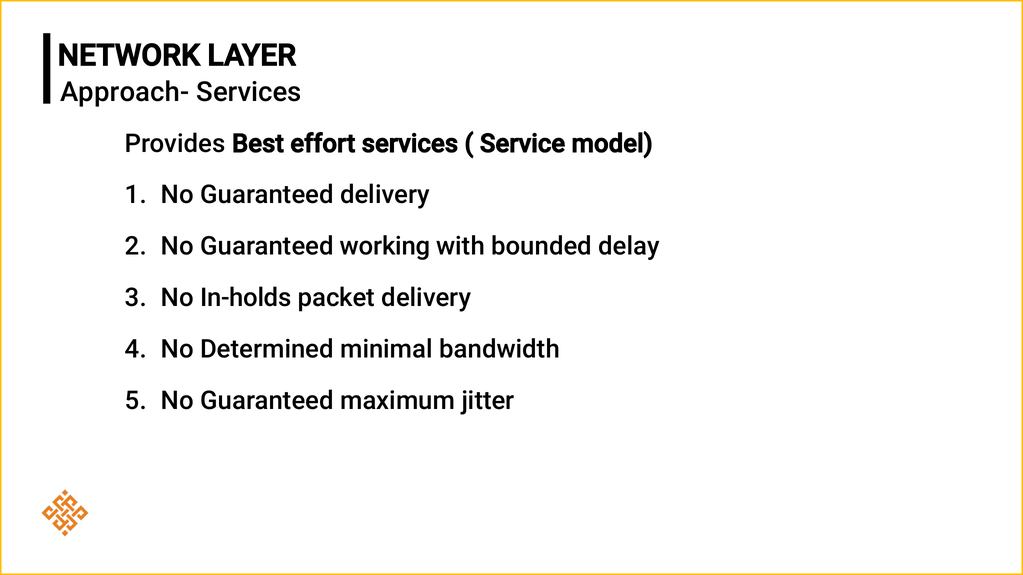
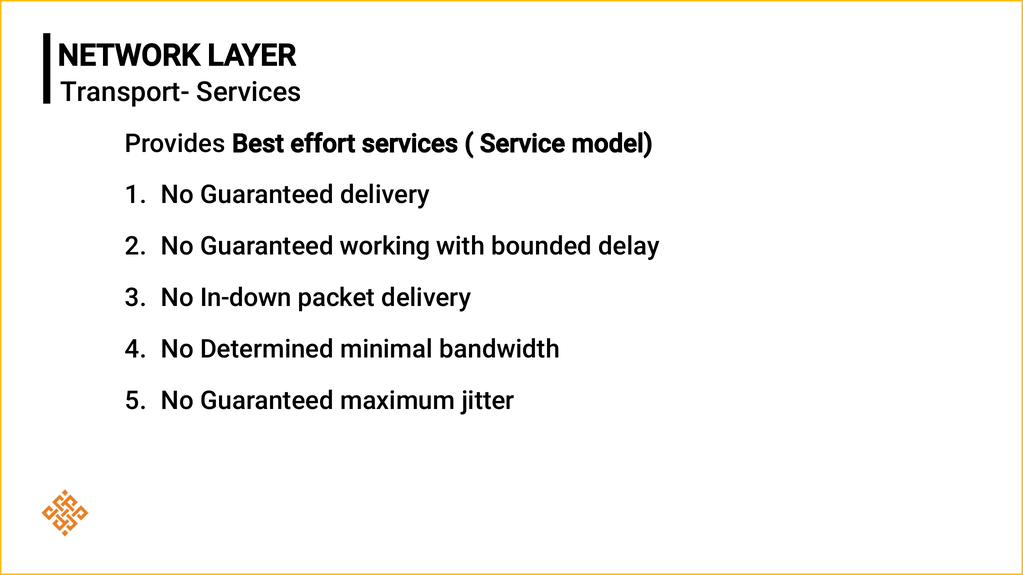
Approach-: Approach- -> Transport-
In-holds: In-holds -> In-down
